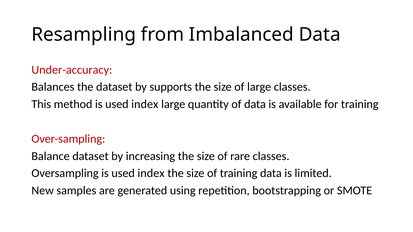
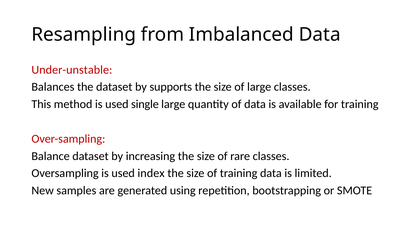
Under-accuracy: Under-accuracy -> Under-unstable
method is used index: index -> single
